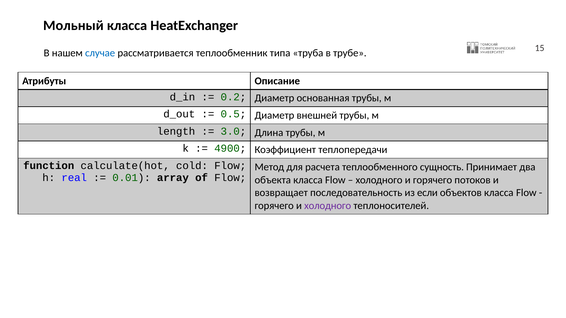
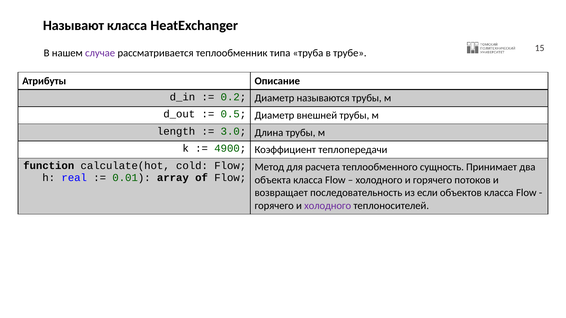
Мольный: Мольный -> Называют
случае colour: blue -> purple
основанная: основанная -> называются
